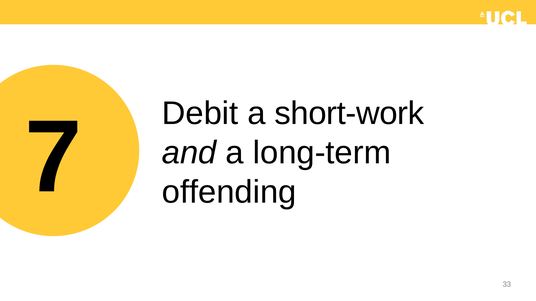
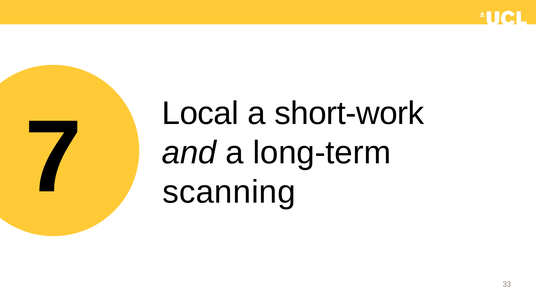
Debit: Debit -> Local
offending: offending -> scanning
